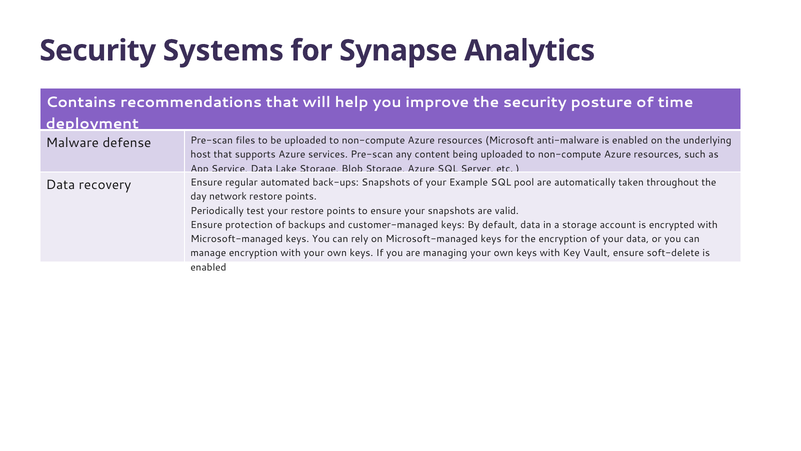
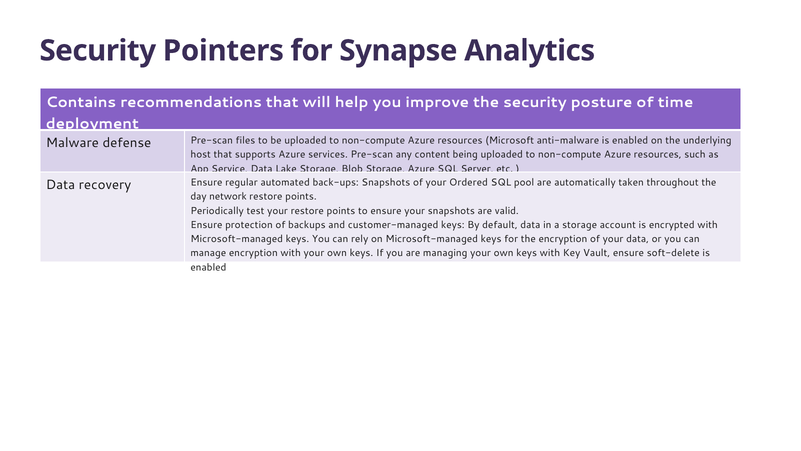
Systems: Systems -> Pointers
Example: Example -> Ordered
